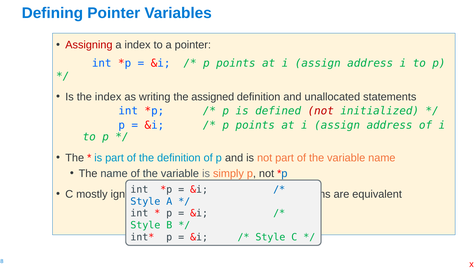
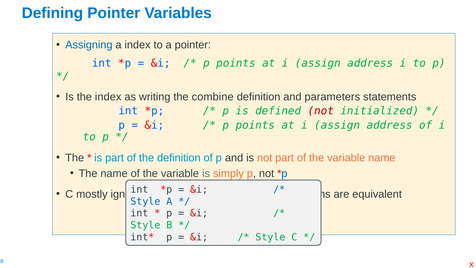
Assigning colour: red -> blue
assigned: assigned -> combine
unallocated: unallocated -> parameters
